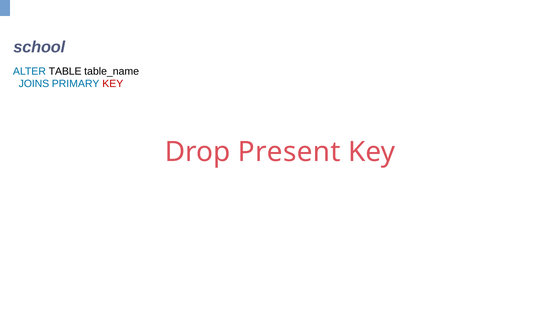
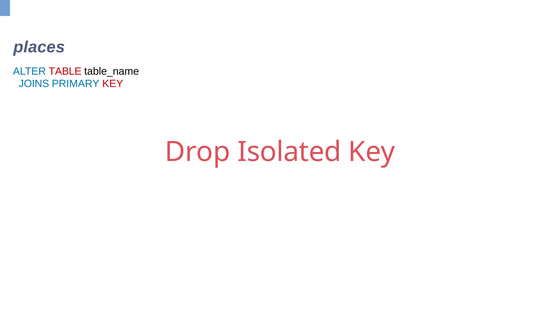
school: school -> places
TABLE colour: black -> red
Present: Present -> Isolated
